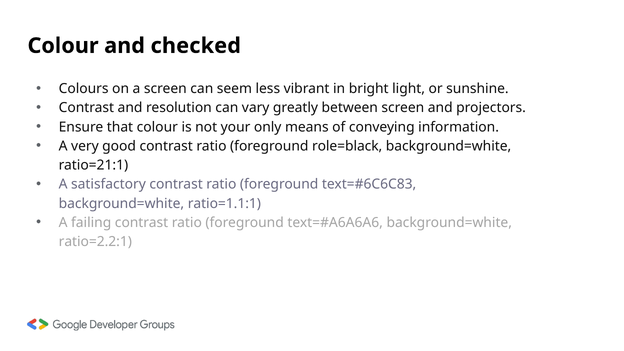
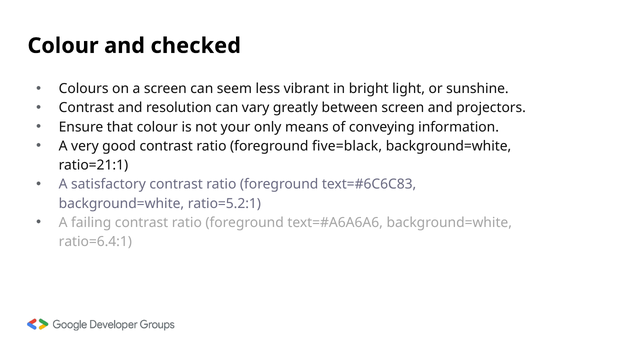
role=black: role=black -> five=black
ratio=1.1:1: ratio=1.1:1 -> ratio=5.2:1
ratio=2.2:1: ratio=2.2:1 -> ratio=6.4:1
